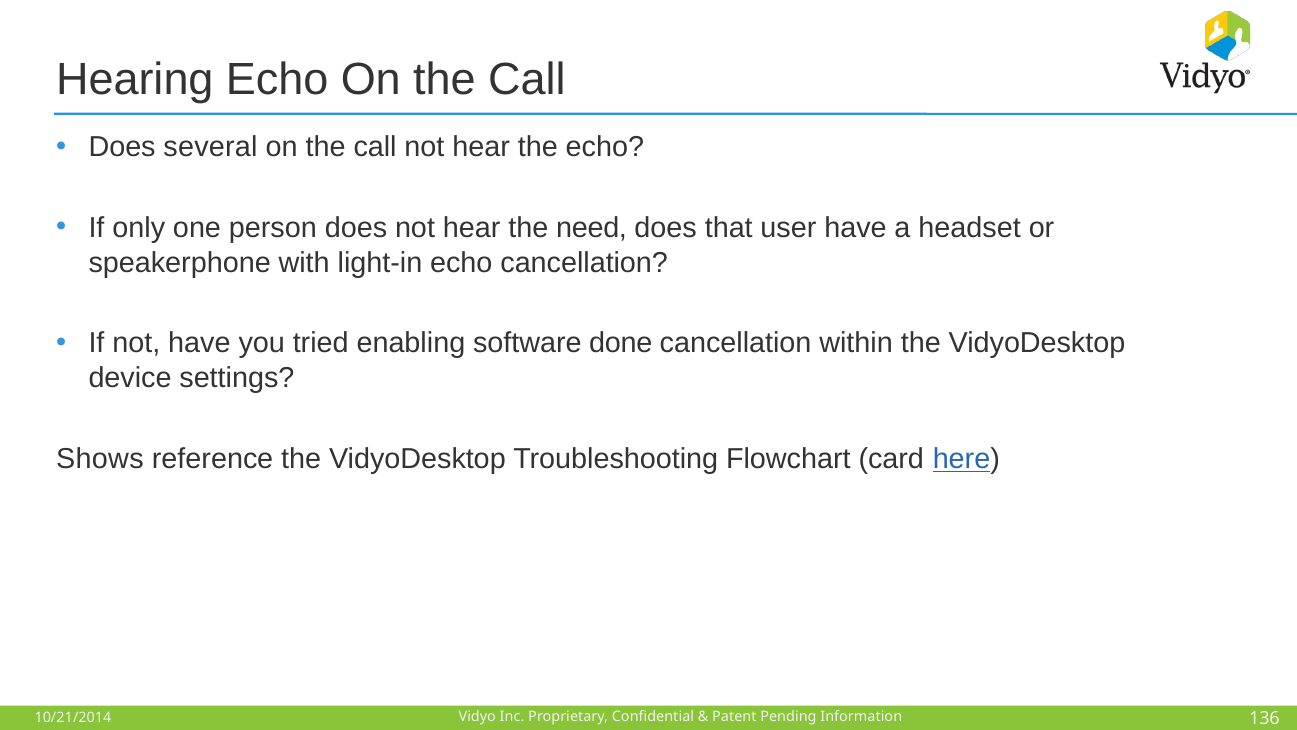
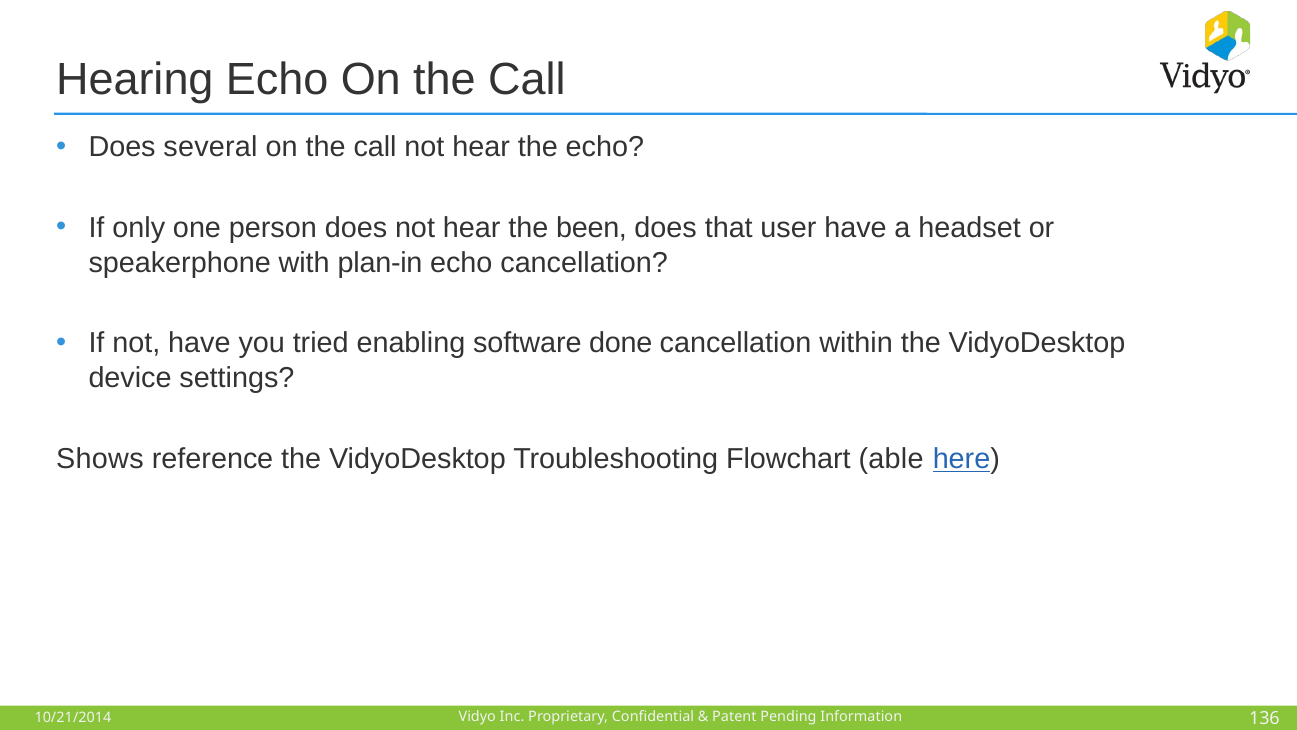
need: need -> been
light-in: light-in -> plan-in
card: card -> able
